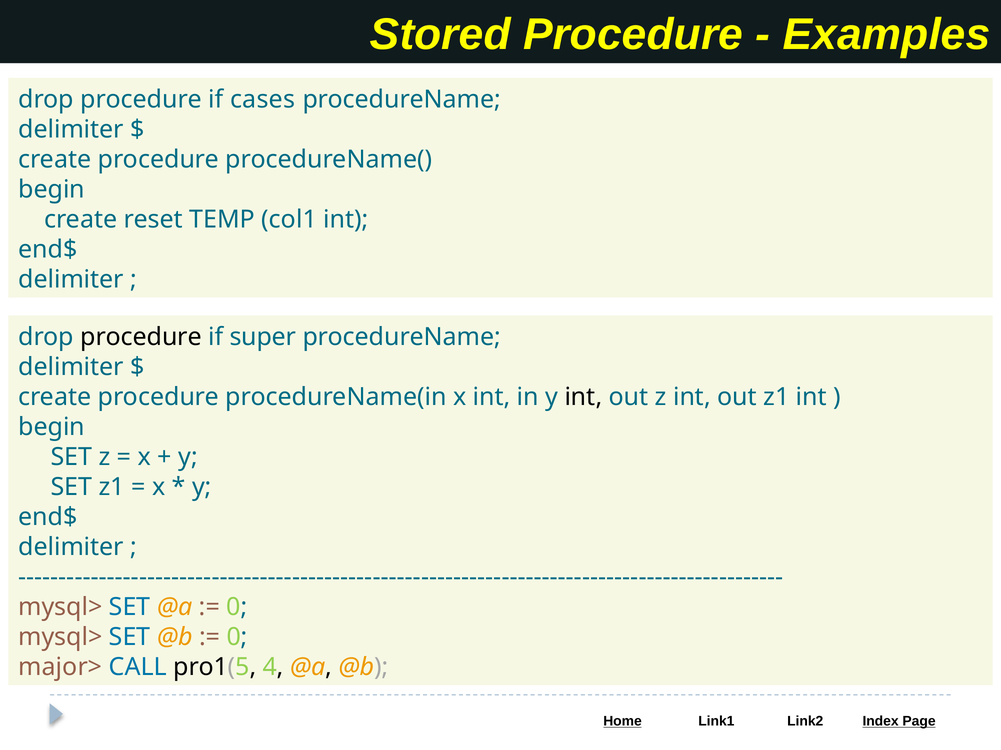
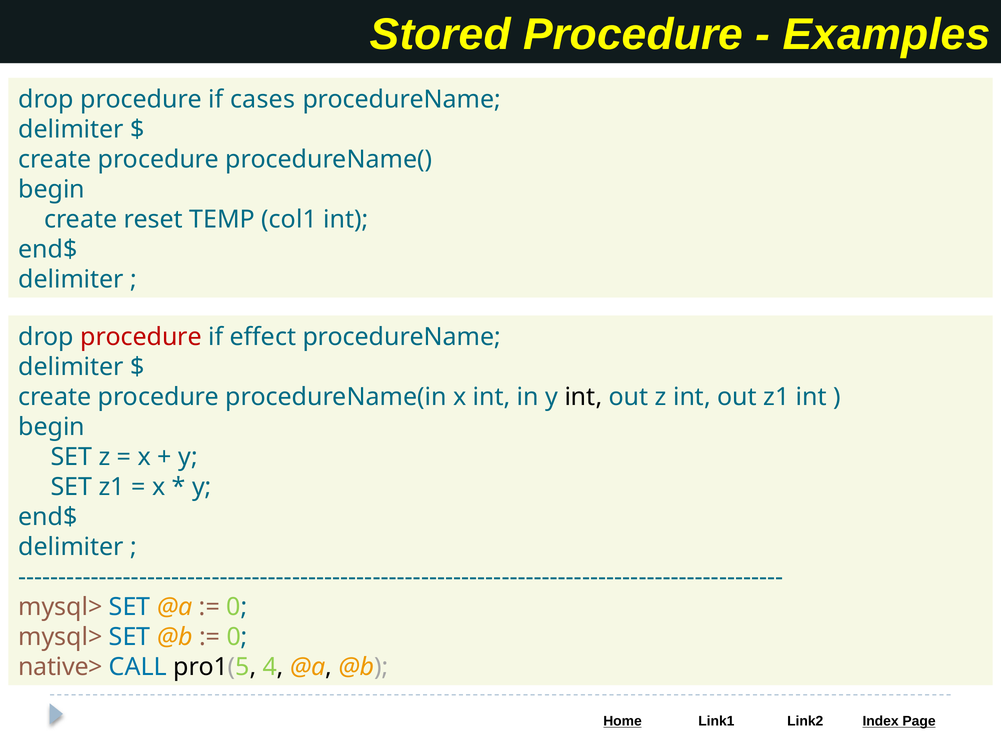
procedure at (141, 337) colour: black -> red
super: super -> effect
major>: major> -> native>
